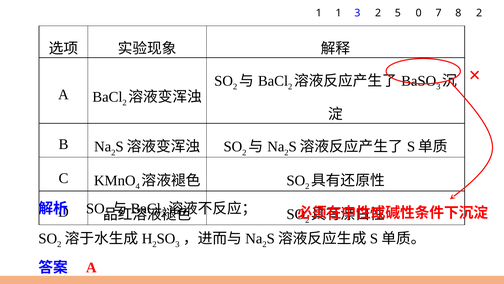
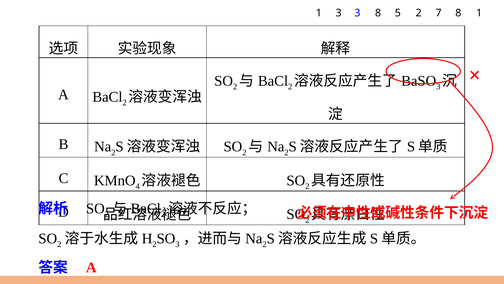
1 1: 1 -> 3
3 2: 2 -> 8
5 0: 0 -> 2
8 2: 2 -> 1
